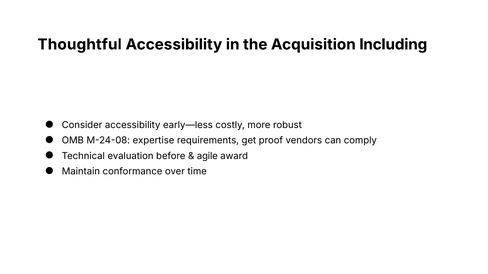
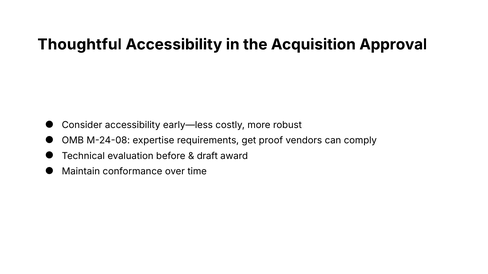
Including: Including -> Approval
agile: agile -> draft
